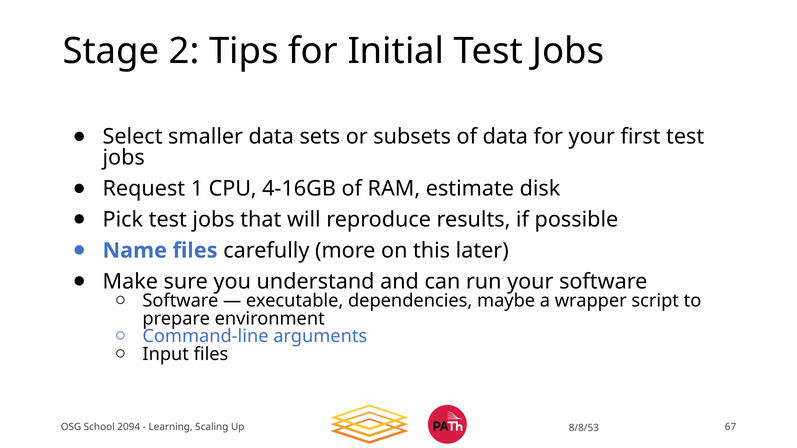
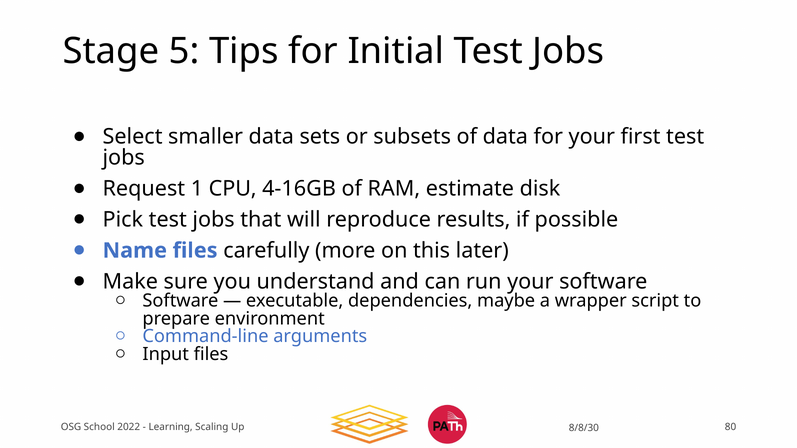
2: 2 -> 5
2094: 2094 -> 2022
67: 67 -> 80
8/8/53: 8/8/53 -> 8/8/30
